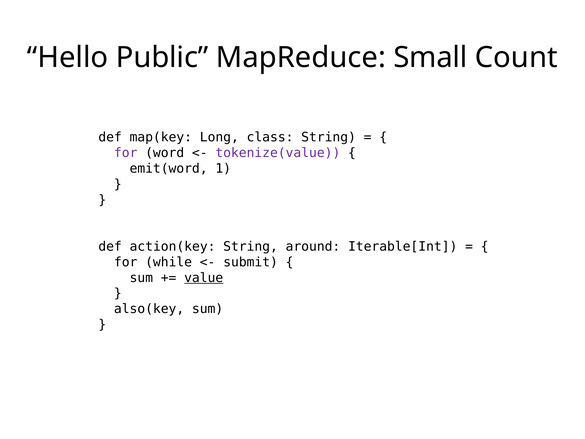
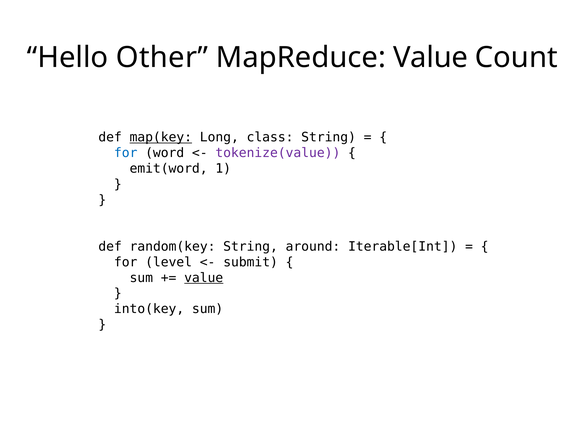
Public: Public -> Other
MapReduce Small: Small -> Value
map(key underline: none -> present
for at (126, 153) colour: purple -> blue
action(key: action(key -> random(key
while: while -> level
also(key: also(key -> into(key
